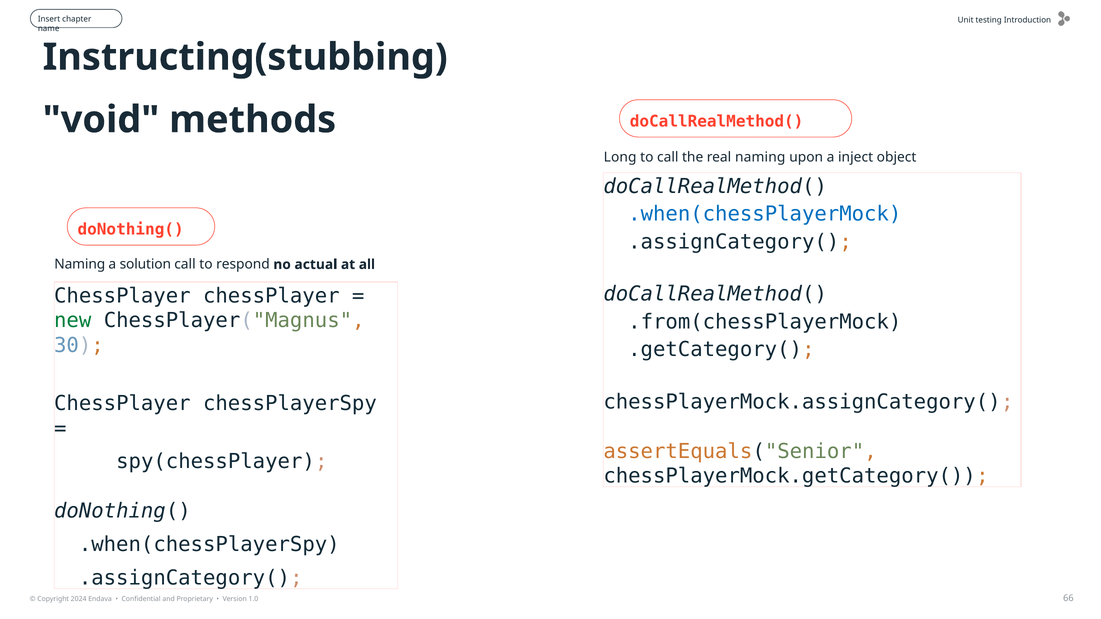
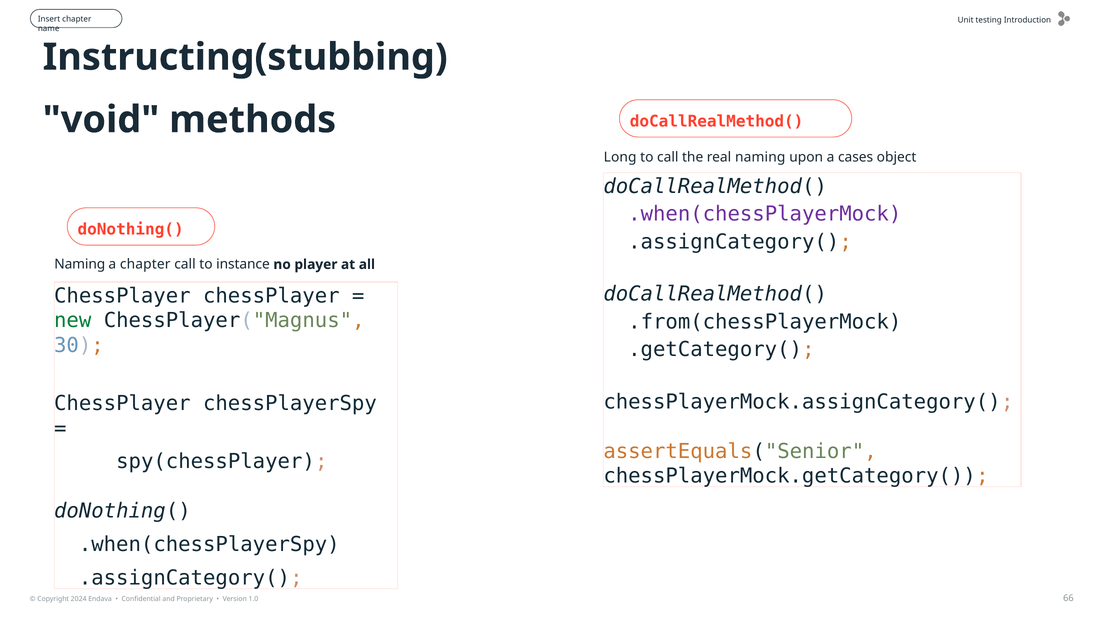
inject: inject -> cases
.when(chessPlayerMock colour: blue -> purple
a solution: solution -> chapter
respond: respond -> instance
actual: actual -> player
